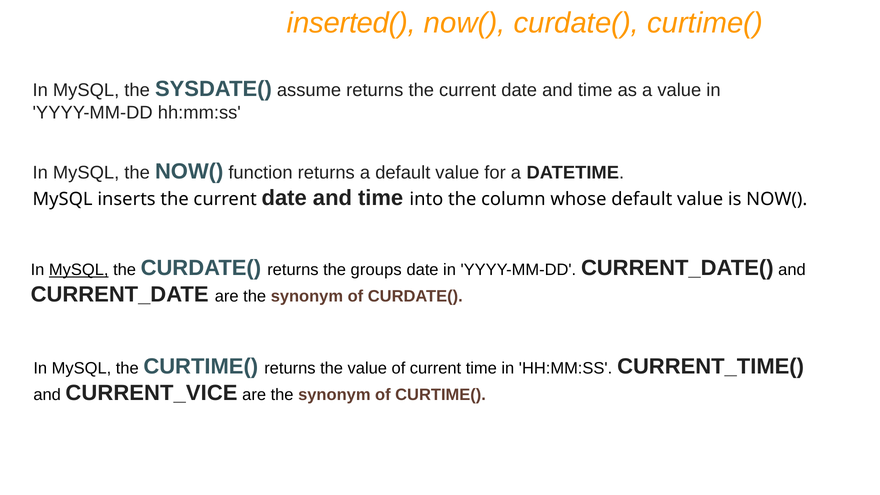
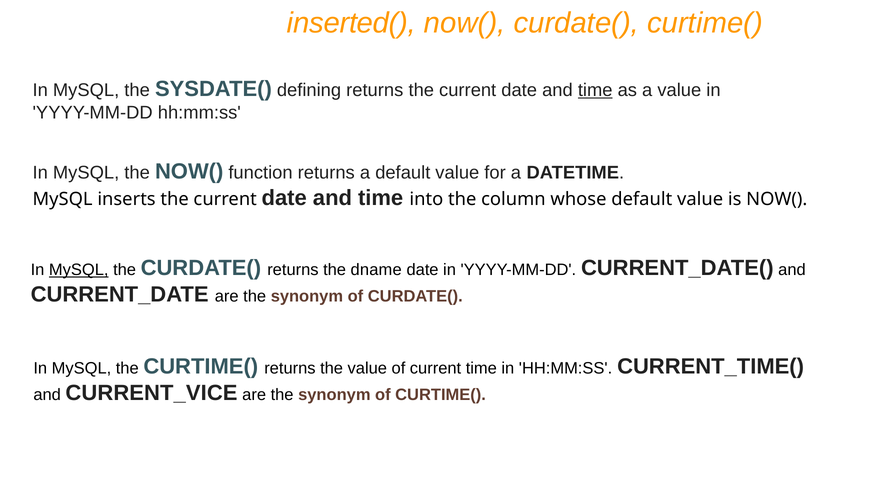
assume: assume -> defining
time at (595, 90) underline: none -> present
groups: groups -> dname
